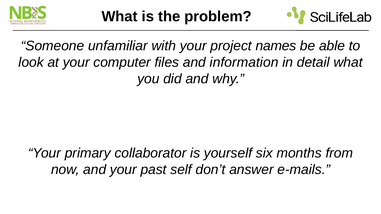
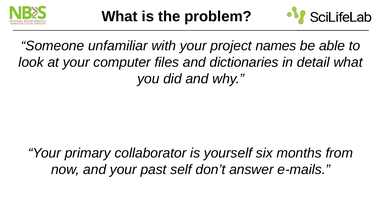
information: information -> dictionaries
